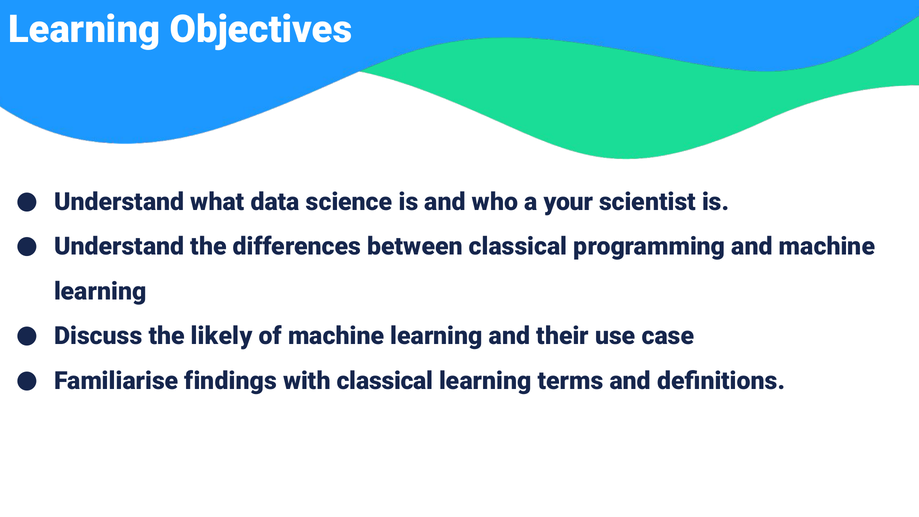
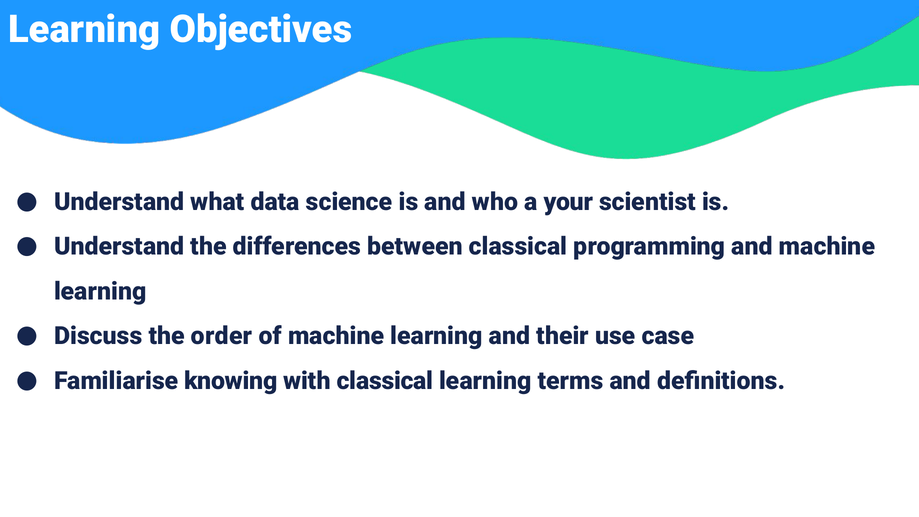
likely: likely -> order
findings: findings -> knowing
